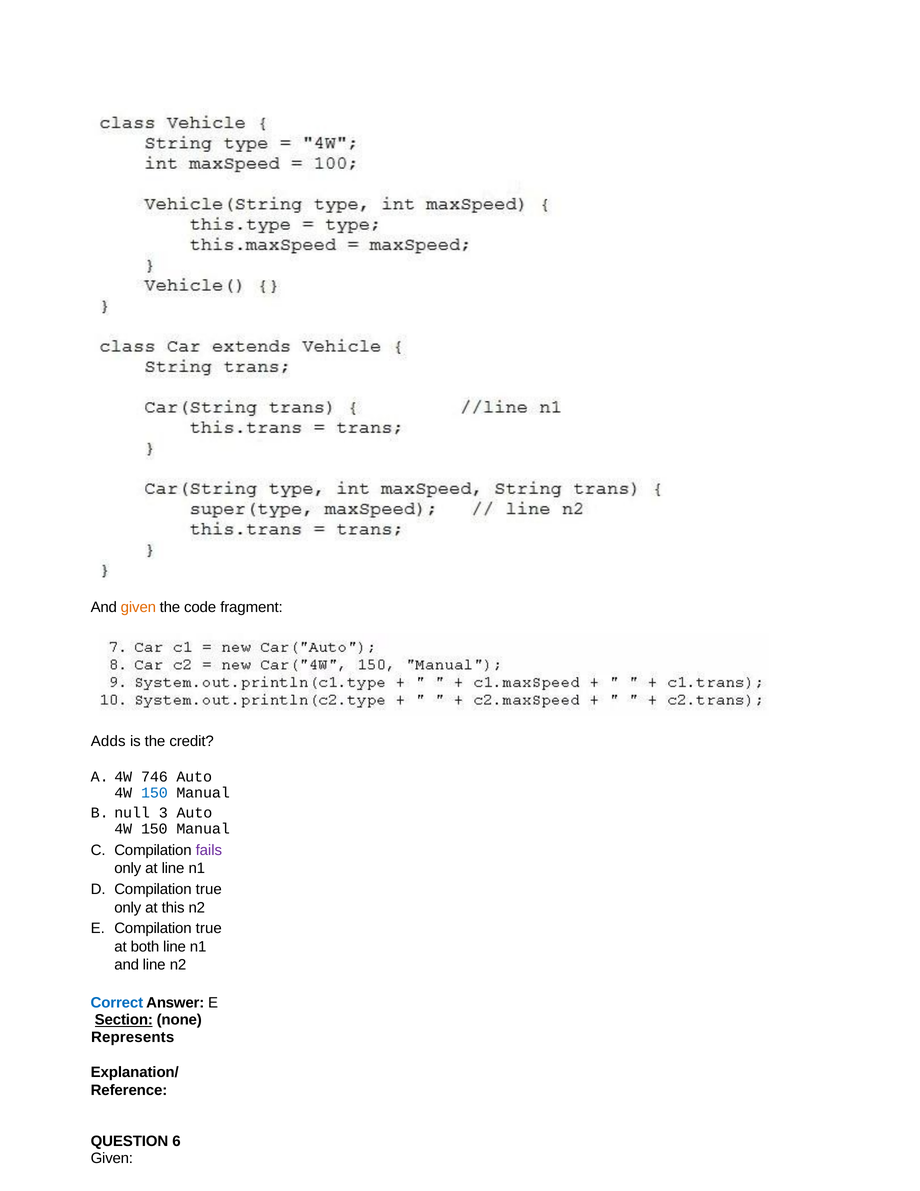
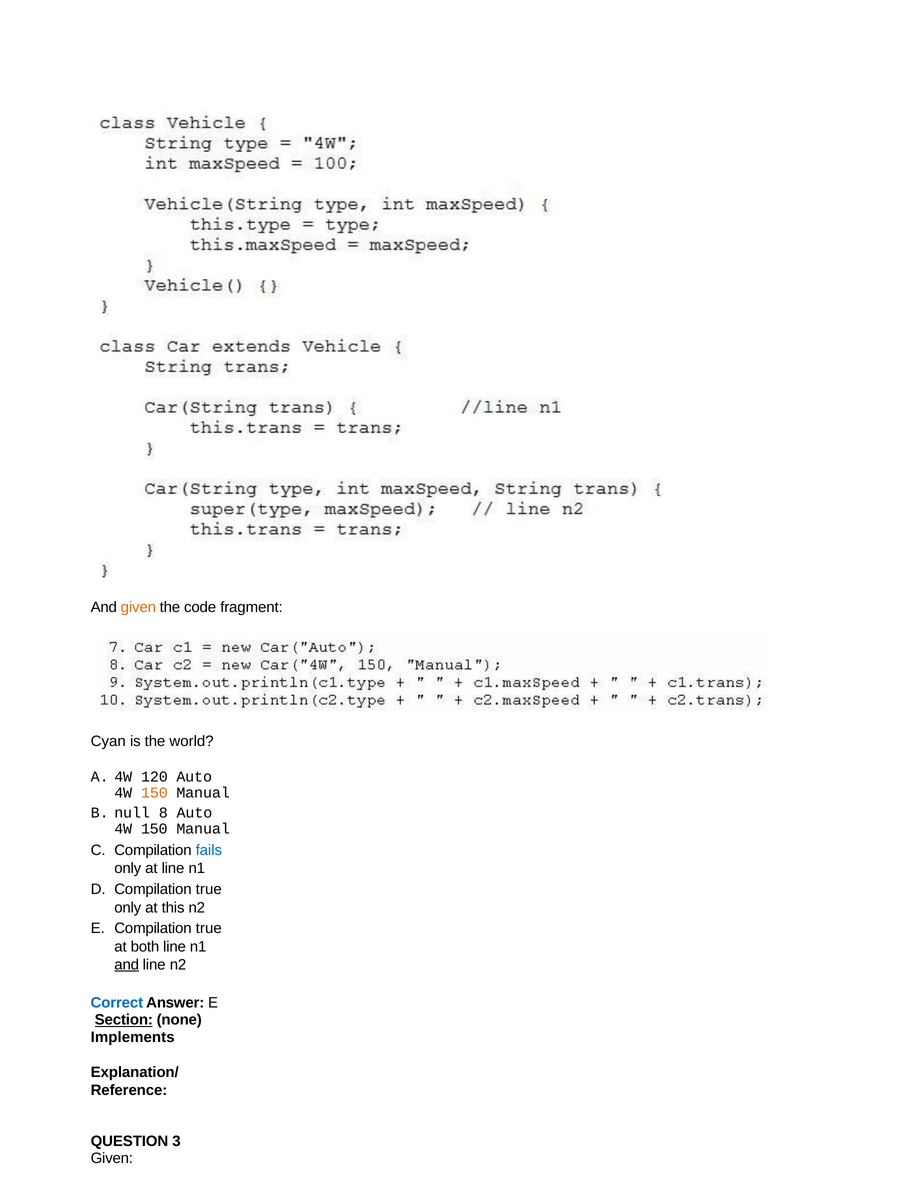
Adds: Adds -> Cyan
credit: credit -> world
746: 746 -> 120
150 at (154, 792) colour: blue -> orange
3: 3 -> 8
fails colour: purple -> blue
and at (127, 964) underline: none -> present
Represents: Represents -> Implements
6: 6 -> 3
